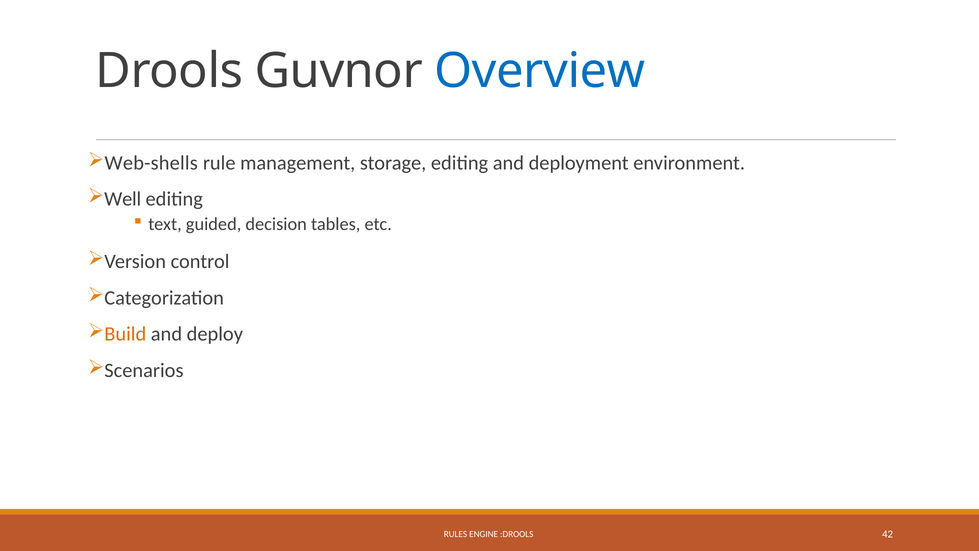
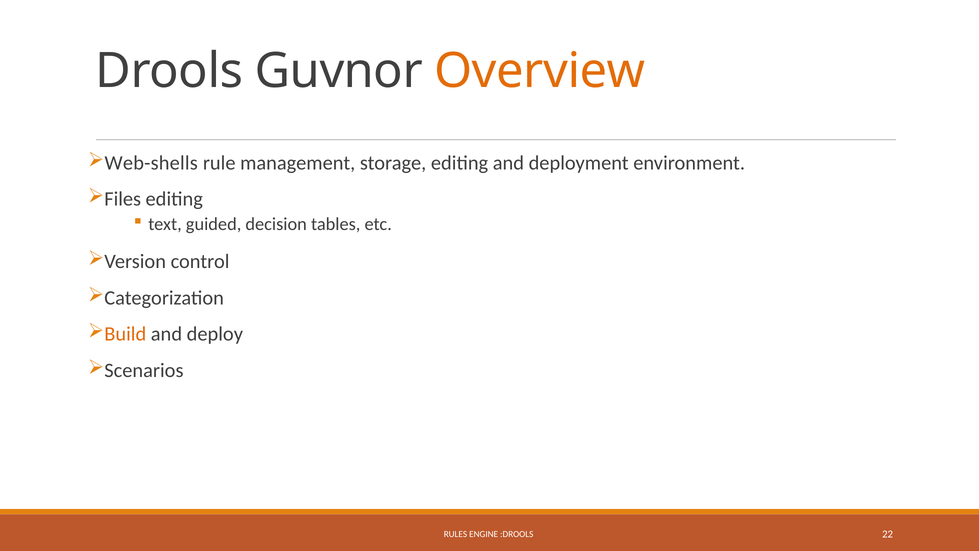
Overview colour: blue -> orange
Well: Well -> Files
42: 42 -> 22
